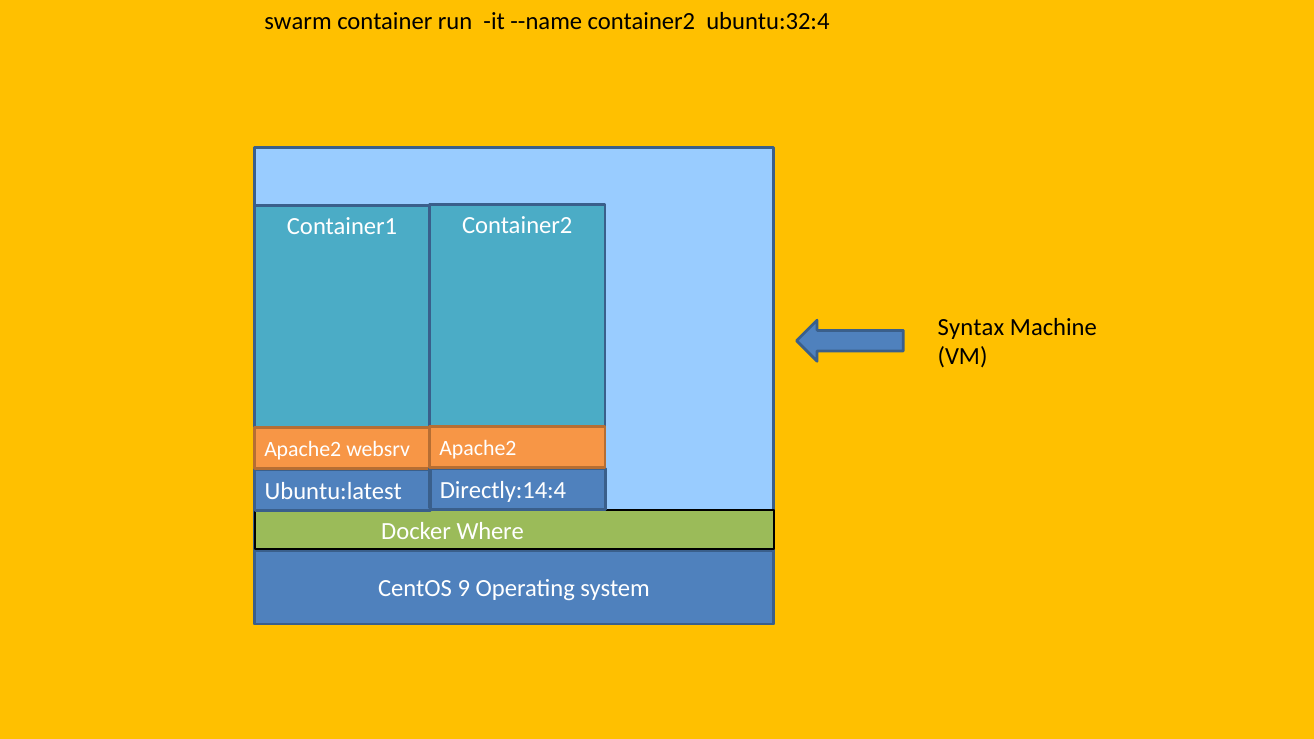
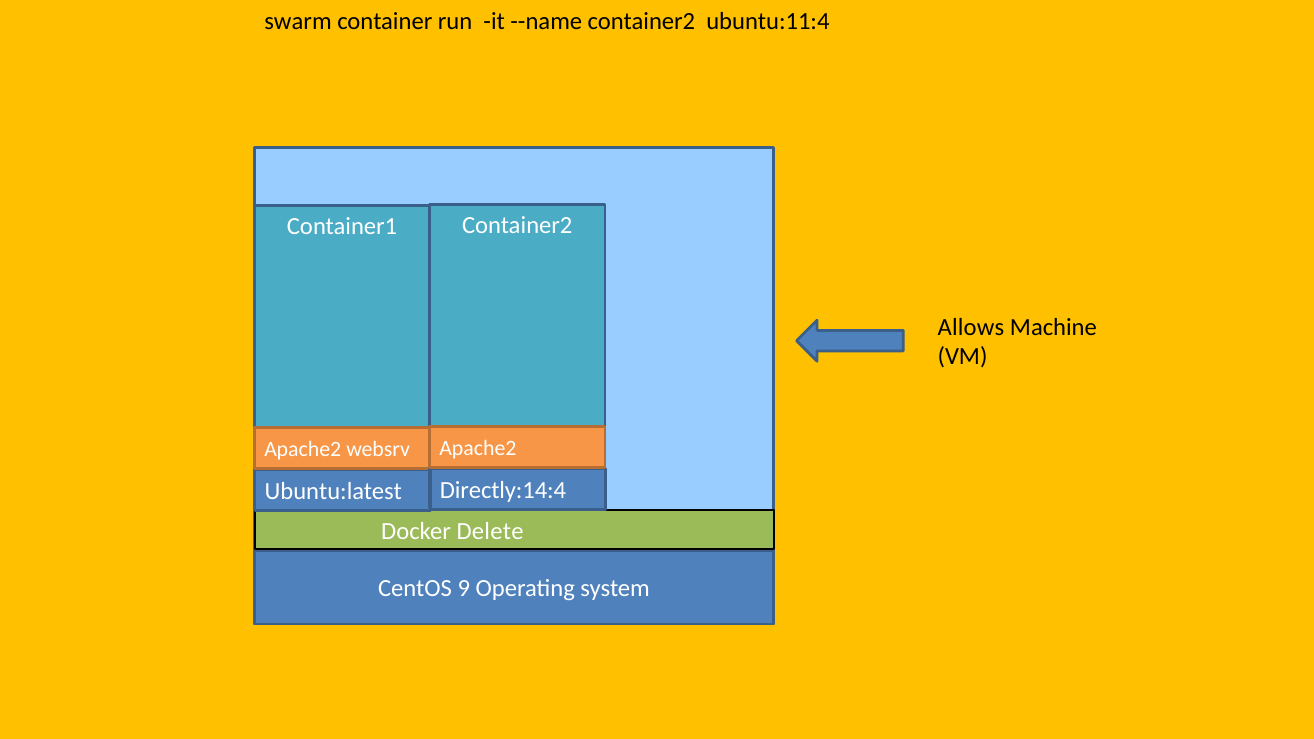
ubuntu:32:4: ubuntu:32:4 -> ubuntu:11:4
Syntax: Syntax -> Allows
Where: Where -> Delete
